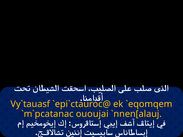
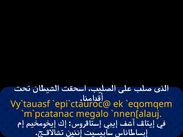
ououjai: ououjai -> megalo
